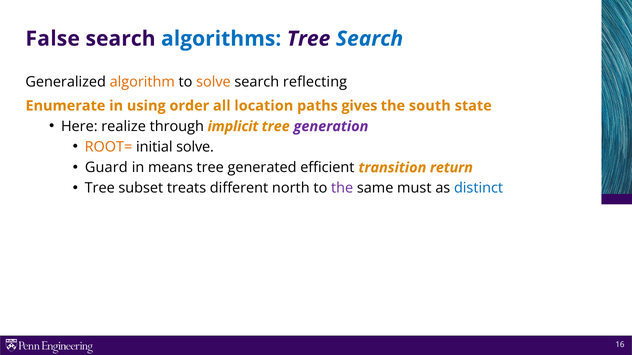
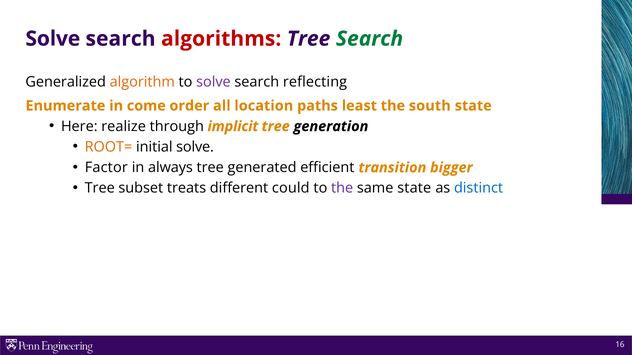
False at (53, 39): False -> Solve
algorithms colour: blue -> red
Search at (369, 39) colour: blue -> green
solve at (213, 82) colour: orange -> purple
using: using -> come
gives: gives -> least
generation colour: purple -> black
Guard: Guard -> Factor
means: means -> always
return: return -> bigger
north: north -> could
same must: must -> state
